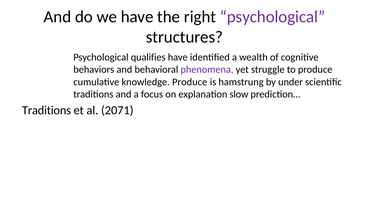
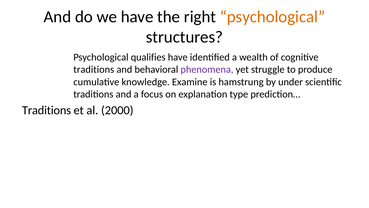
psychological at (272, 17) colour: purple -> orange
behaviors at (94, 69): behaviors -> traditions
knowledge Produce: Produce -> Examine
slow: slow -> type
2071: 2071 -> 2000
